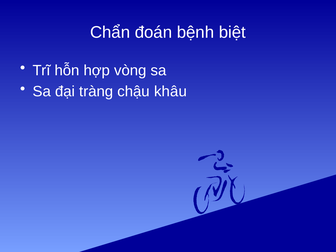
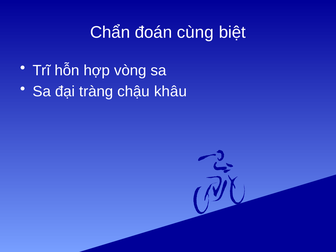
bệnh: bệnh -> cùng
